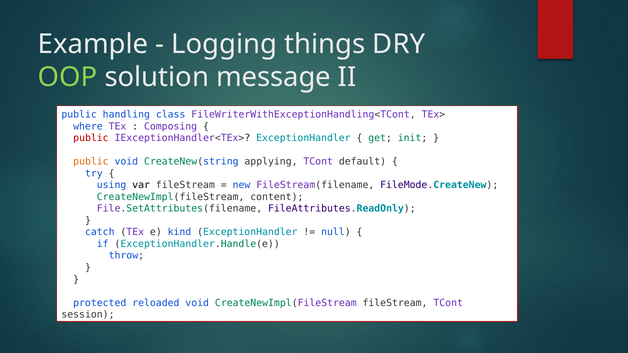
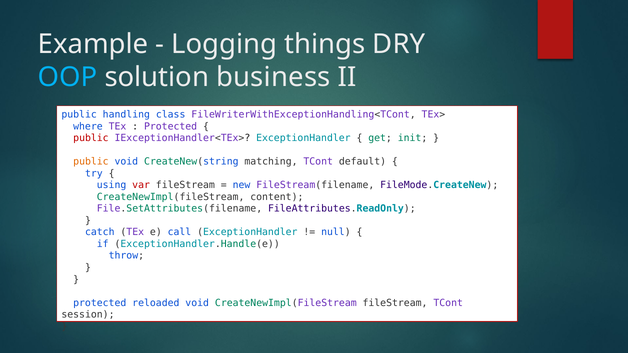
OOP colour: light green -> light blue
message: message -> business
Composing at (171, 126): Composing -> Protected
applying: applying -> matching
var colour: black -> red
kind: kind -> call
